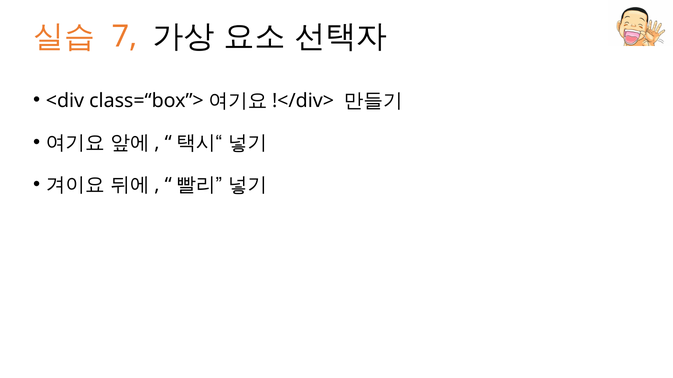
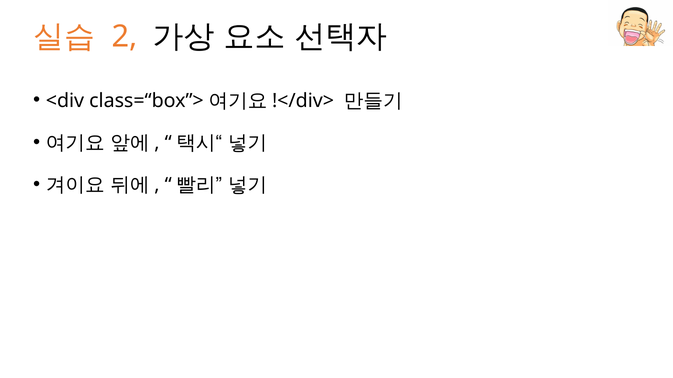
7: 7 -> 2
